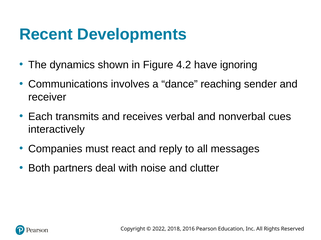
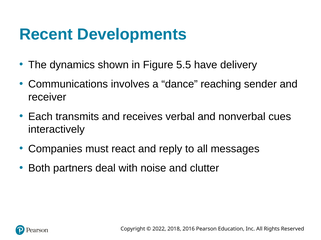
4.2: 4.2 -> 5.5
ignoring: ignoring -> delivery
